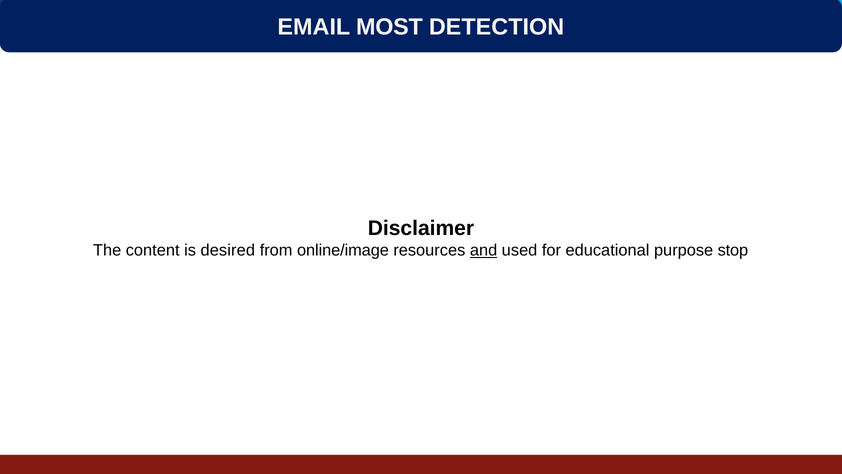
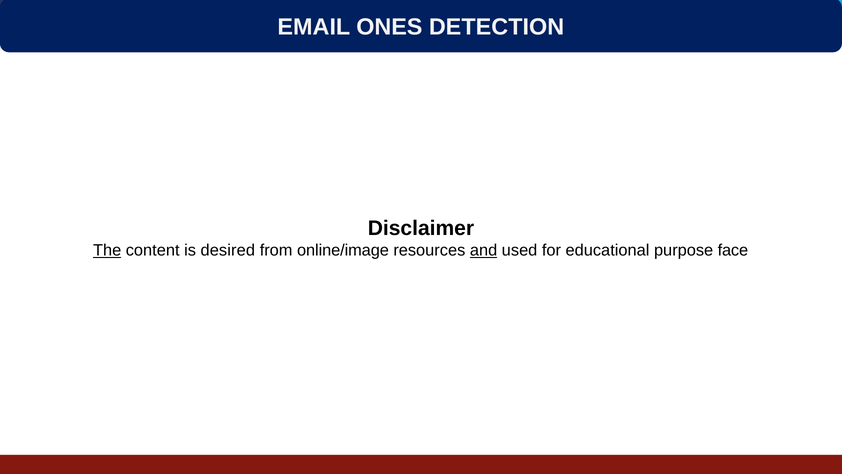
MOST: MOST -> ONES
The underline: none -> present
purpose stop: stop -> face
